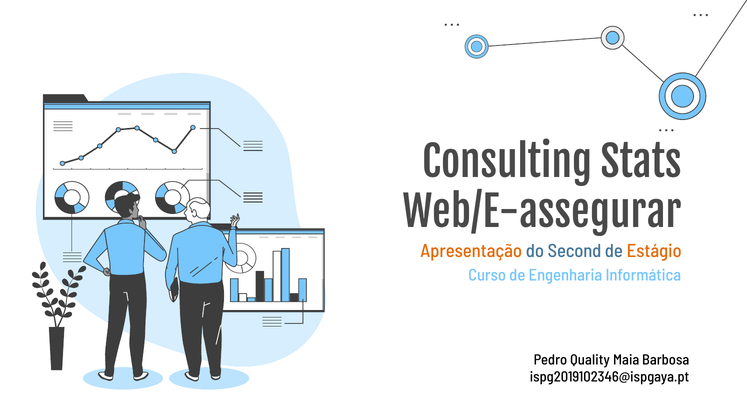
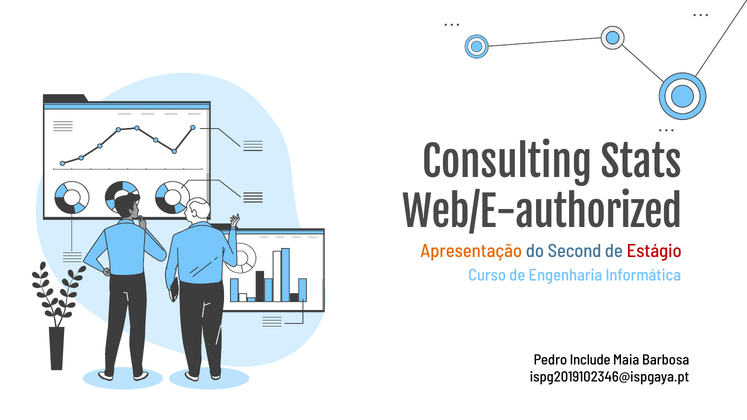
Web/E-assegurar: Web/E-assegurar -> Web/E-authorized
Estágio colour: orange -> red
Quality: Quality -> Include
